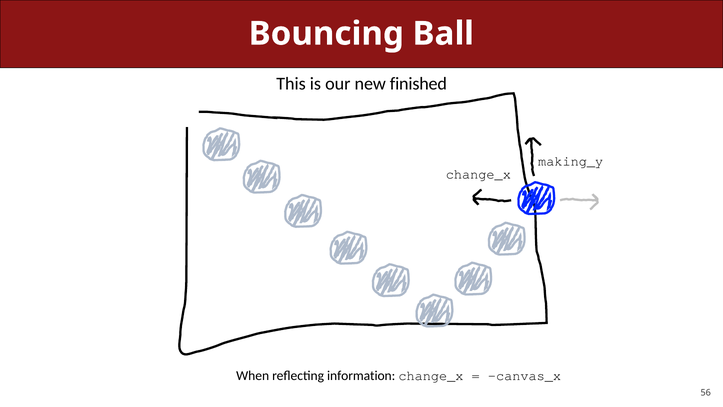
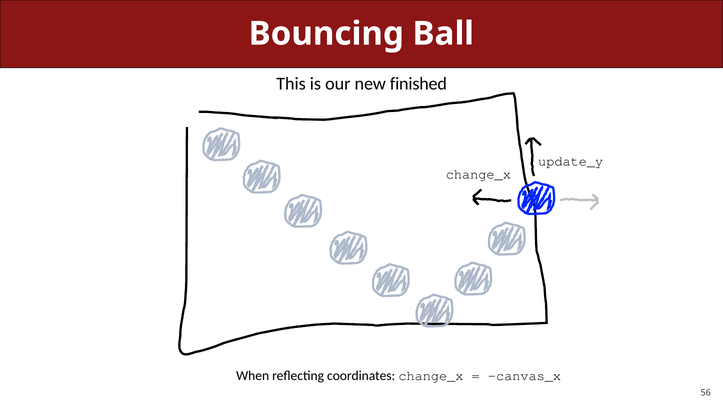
making_y: making_y -> update_y
information: information -> coordinates
